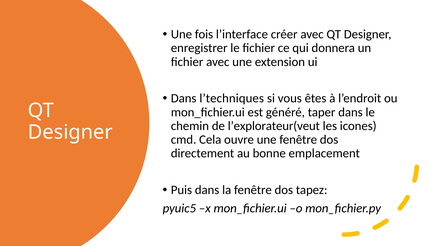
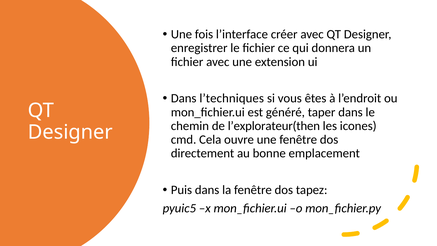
l’explorateur(veut: l’explorateur(veut -> l’explorateur(then
